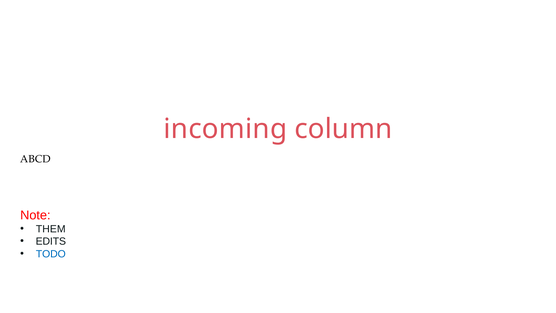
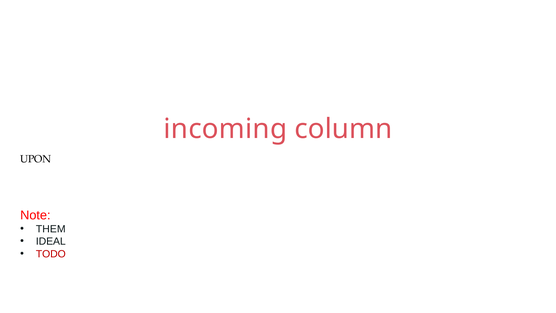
ABCD: ABCD -> UPON
EDITS: EDITS -> IDEAL
TODO colour: blue -> red
